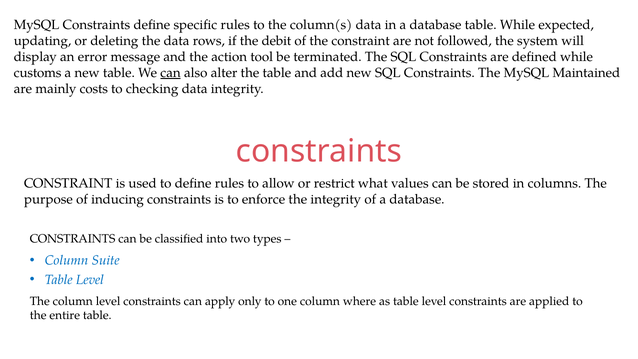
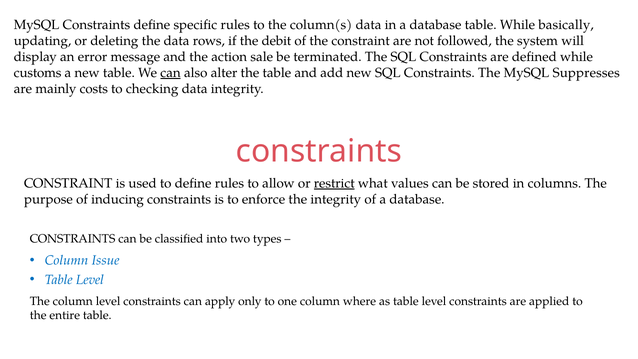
expected: expected -> basically
tool: tool -> sale
Maintained: Maintained -> Suppresses
restrict underline: none -> present
Suite: Suite -> Issue
